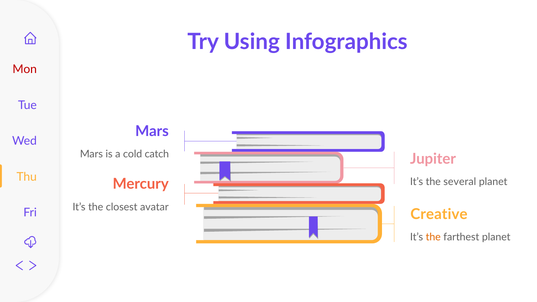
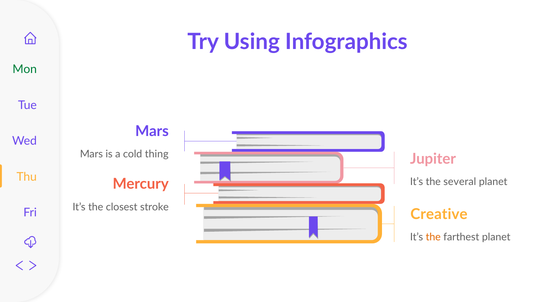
Mon colour: red -> green
catch: catch -> thing
avatar: avatar -> stroke
